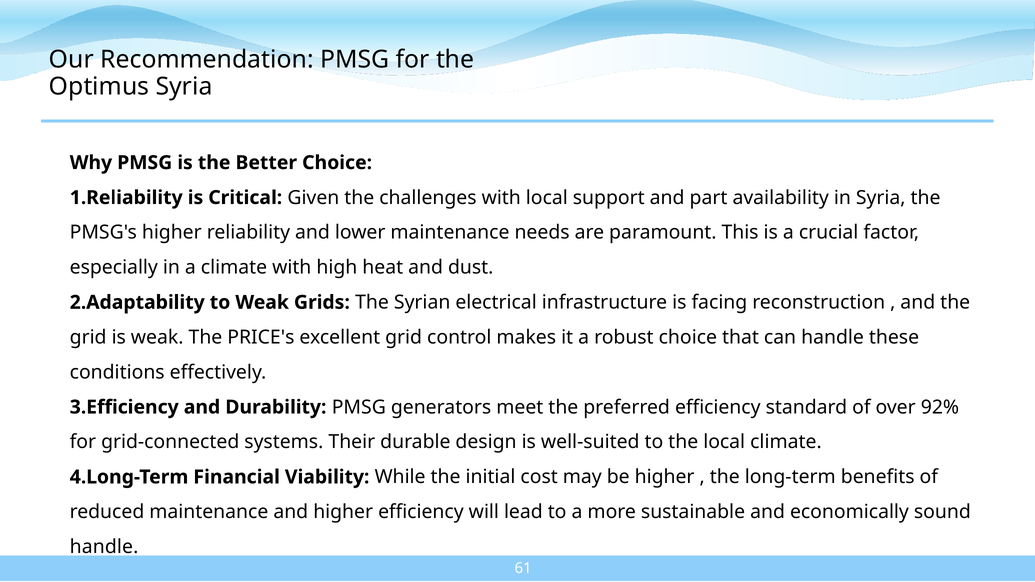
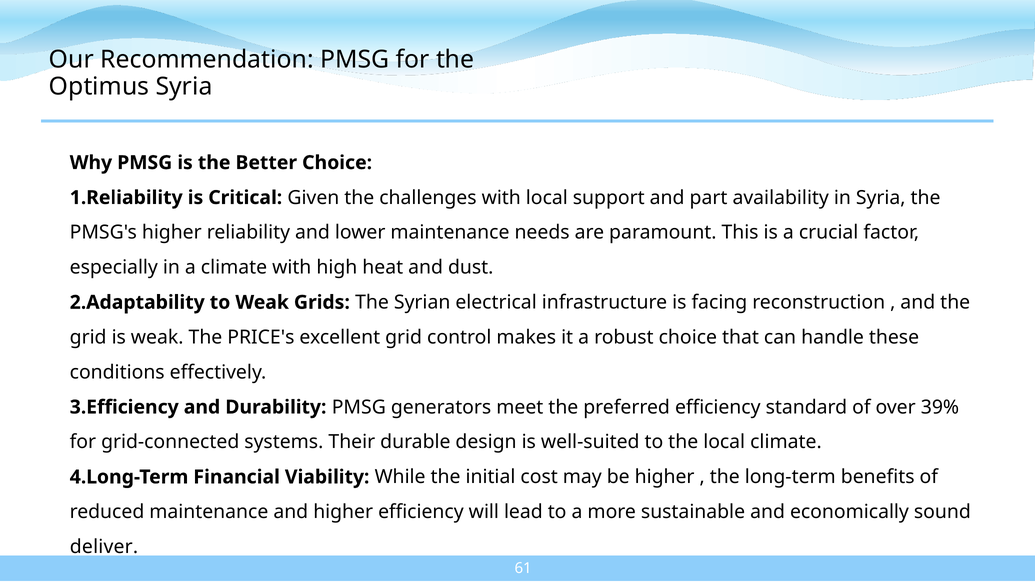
92%: 92% -> 39%
handle at (104, 547): handle -> deliver
